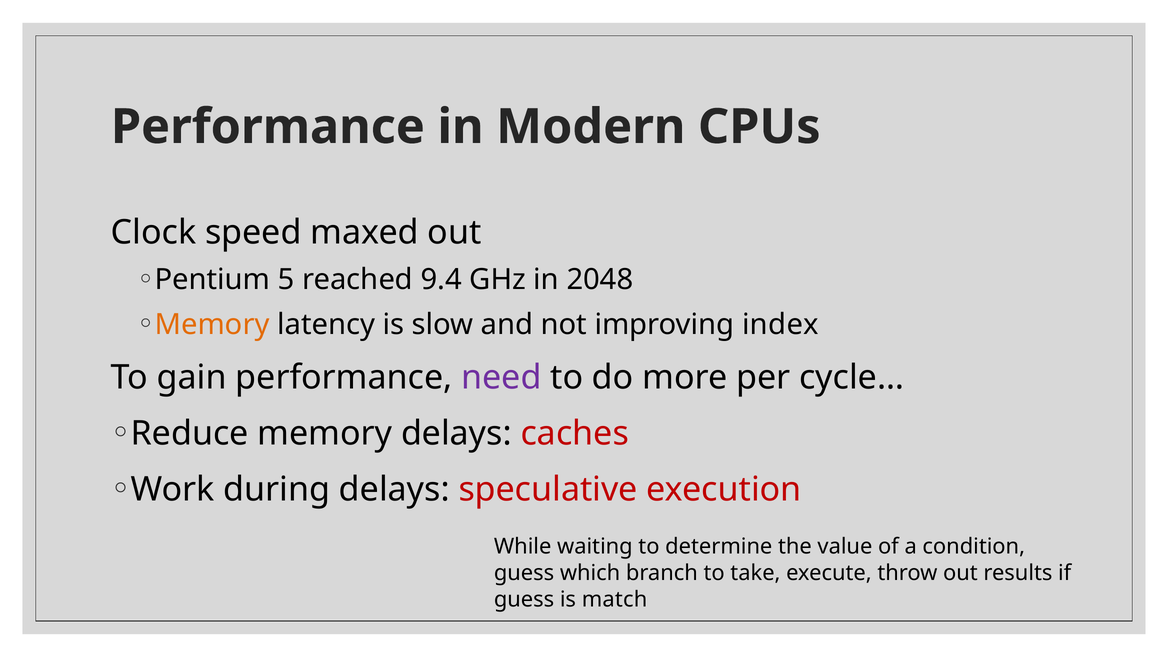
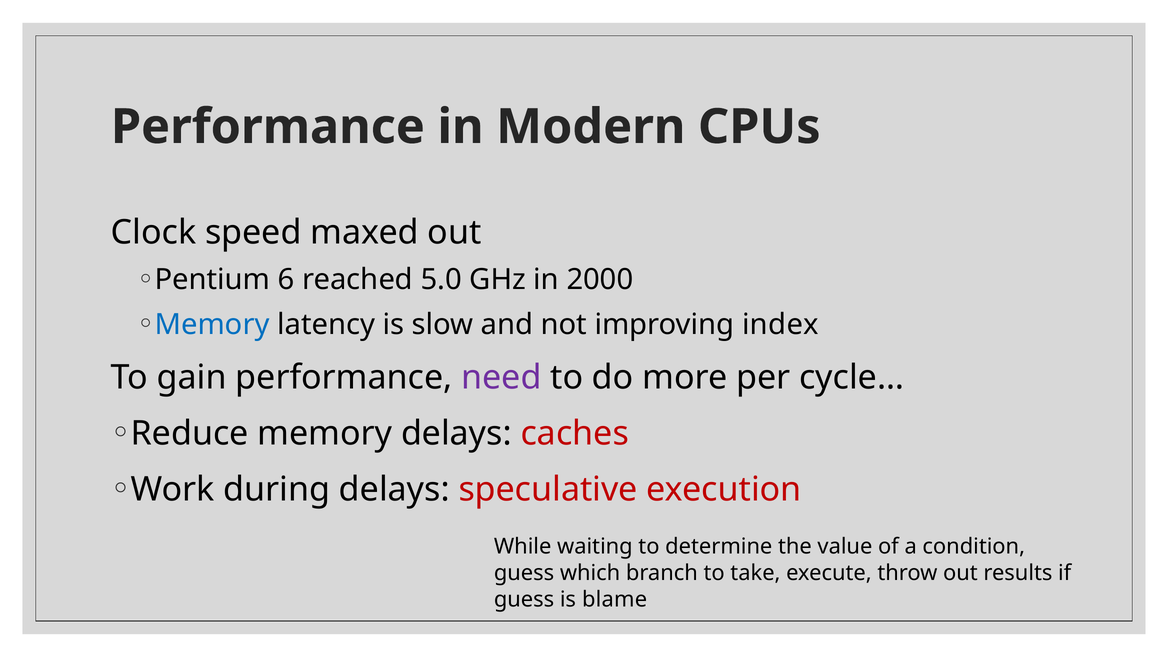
5: 5 -> 6
9.4: 9.4 -> 5.0
2048: 2048 -> 2000
Memory at (212, 324) colour: orange -> blue
match: match -> blame
